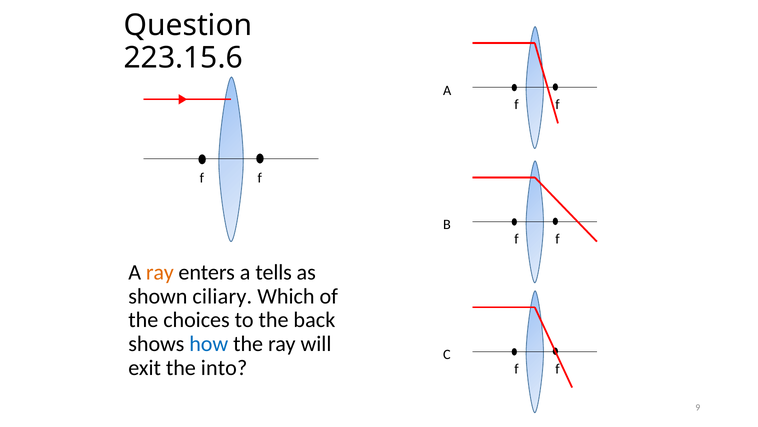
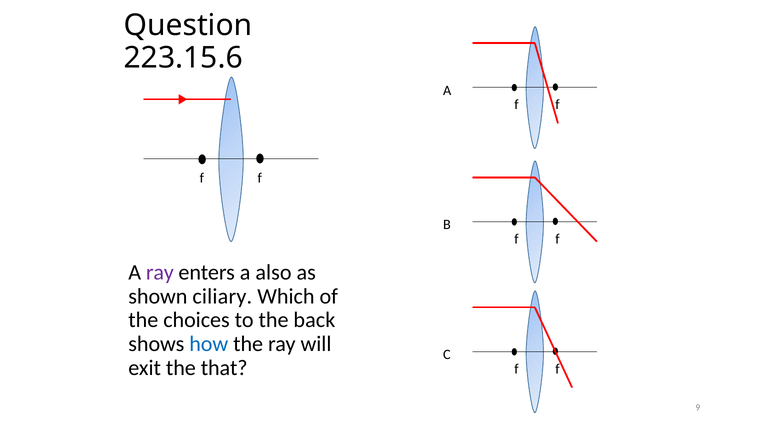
ray at (160, 272) colour: orange -> purple
tells: tells -> also
into: into -> that
